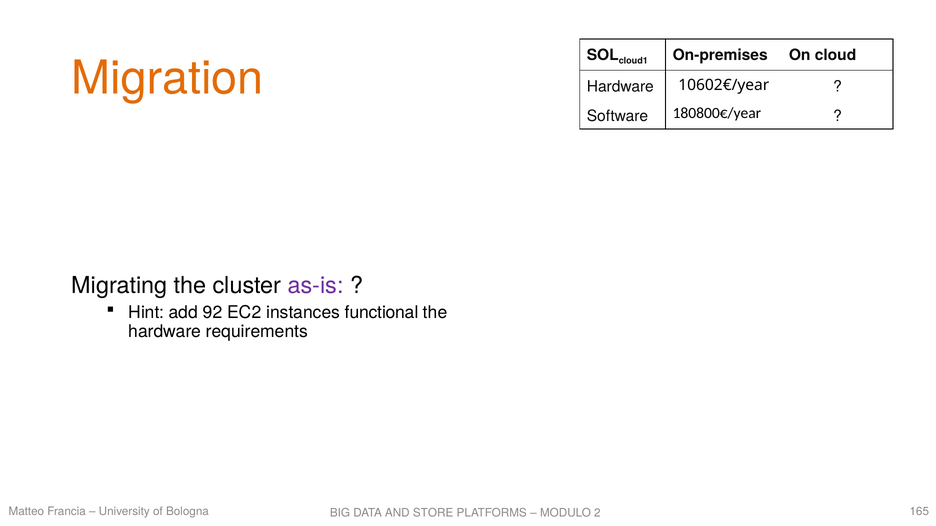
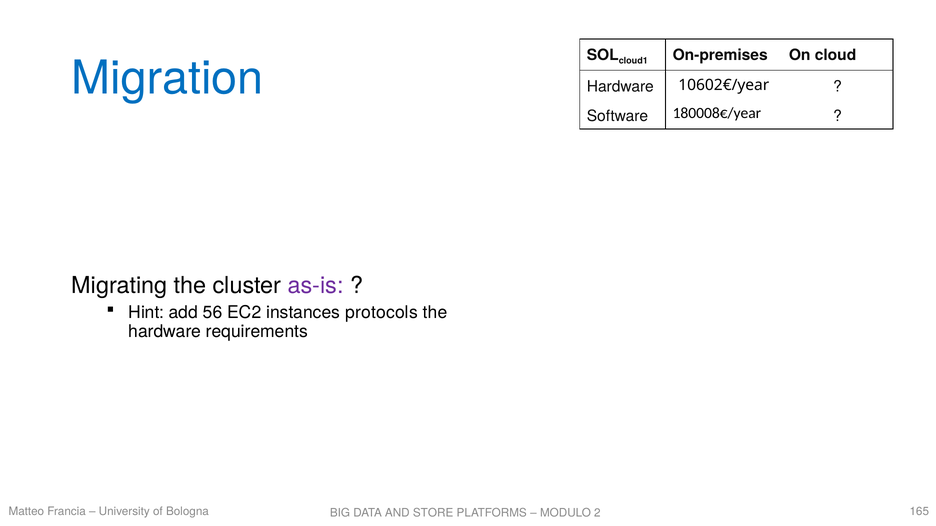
Migration colour: orange -> blue
180800€/year: 180800€/year -> 180008€/year
92: 92 -> 56
functional: functional -> protocols
